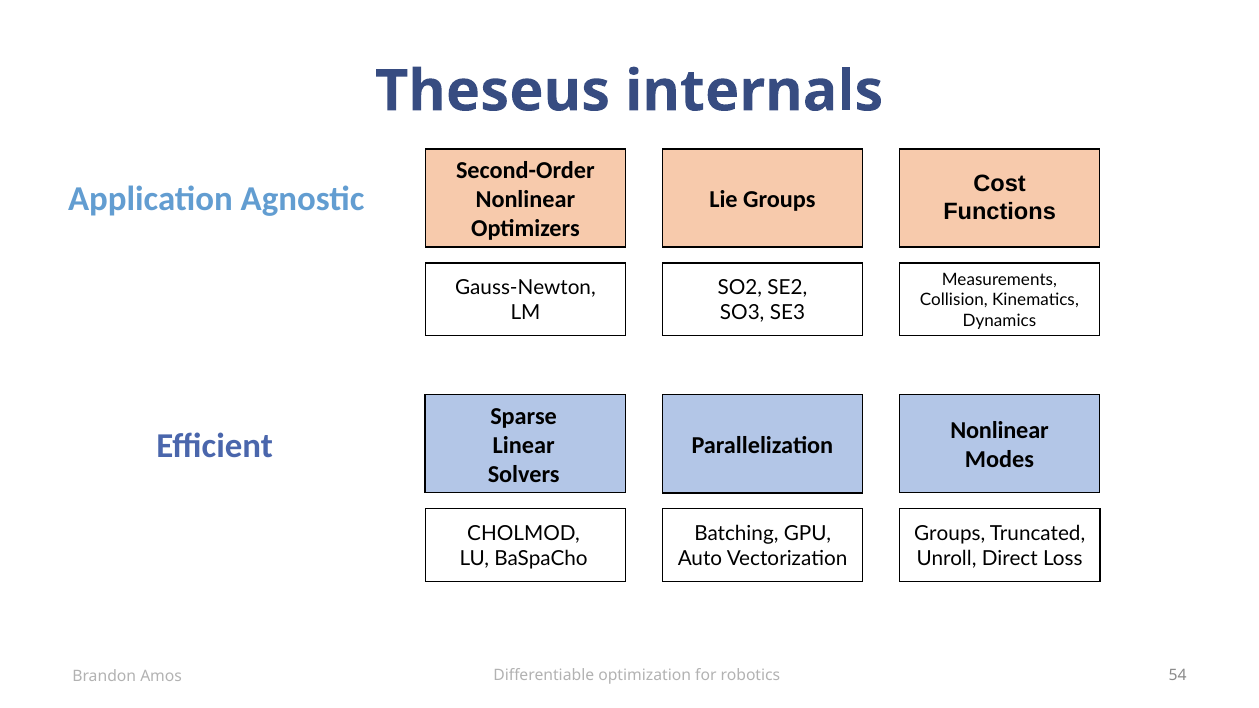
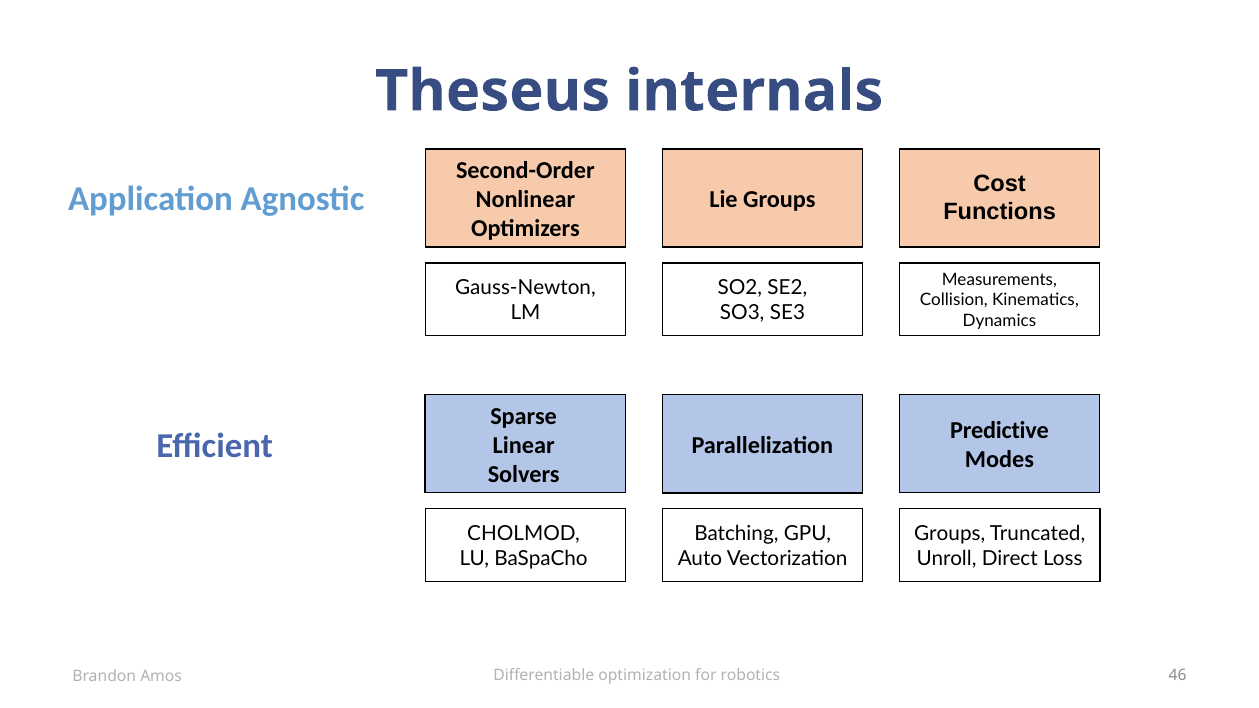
Nonlinear at (999, 431): Nonlinear -> Predictive
54: 54 -> 46
